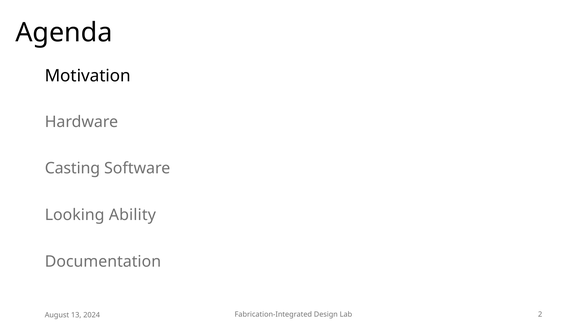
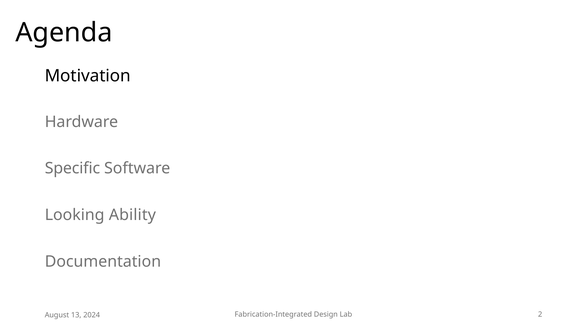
Casting: Casting -> Specific
